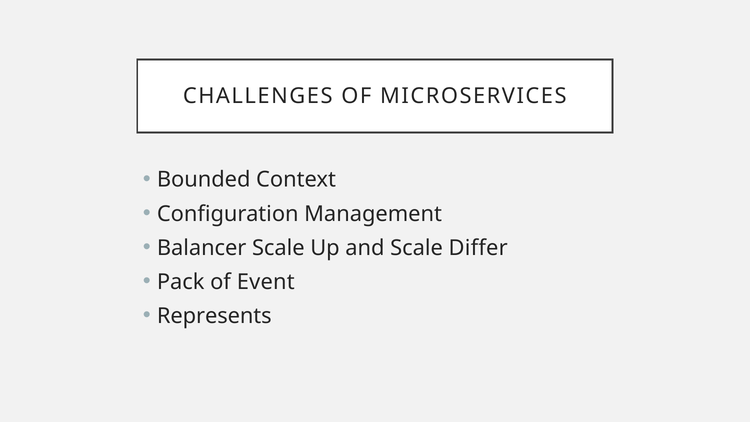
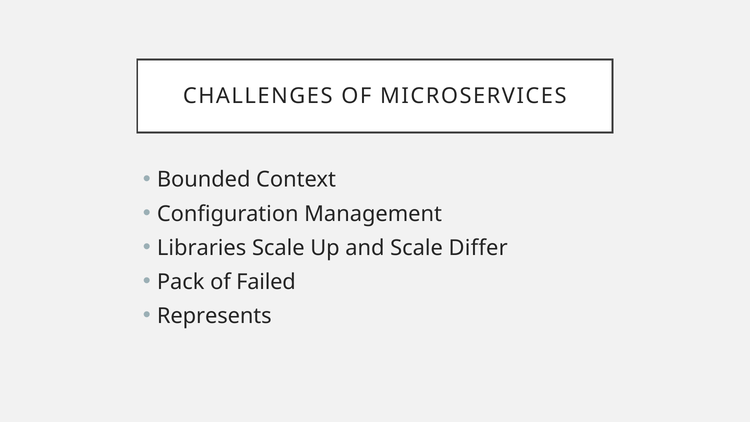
Balancer: Balancer -> Libraries
Event: Event -> Failed
